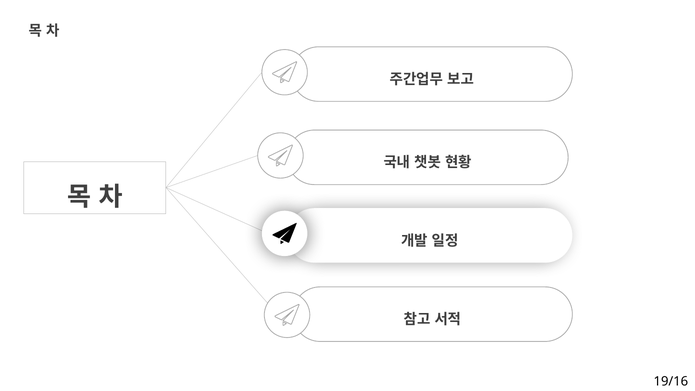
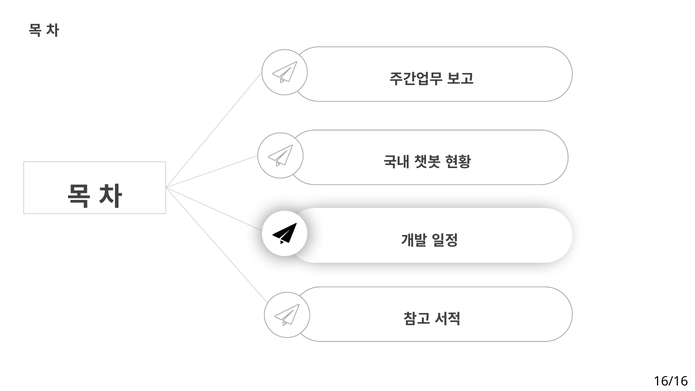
19/16: 19/16 -> 16/16
